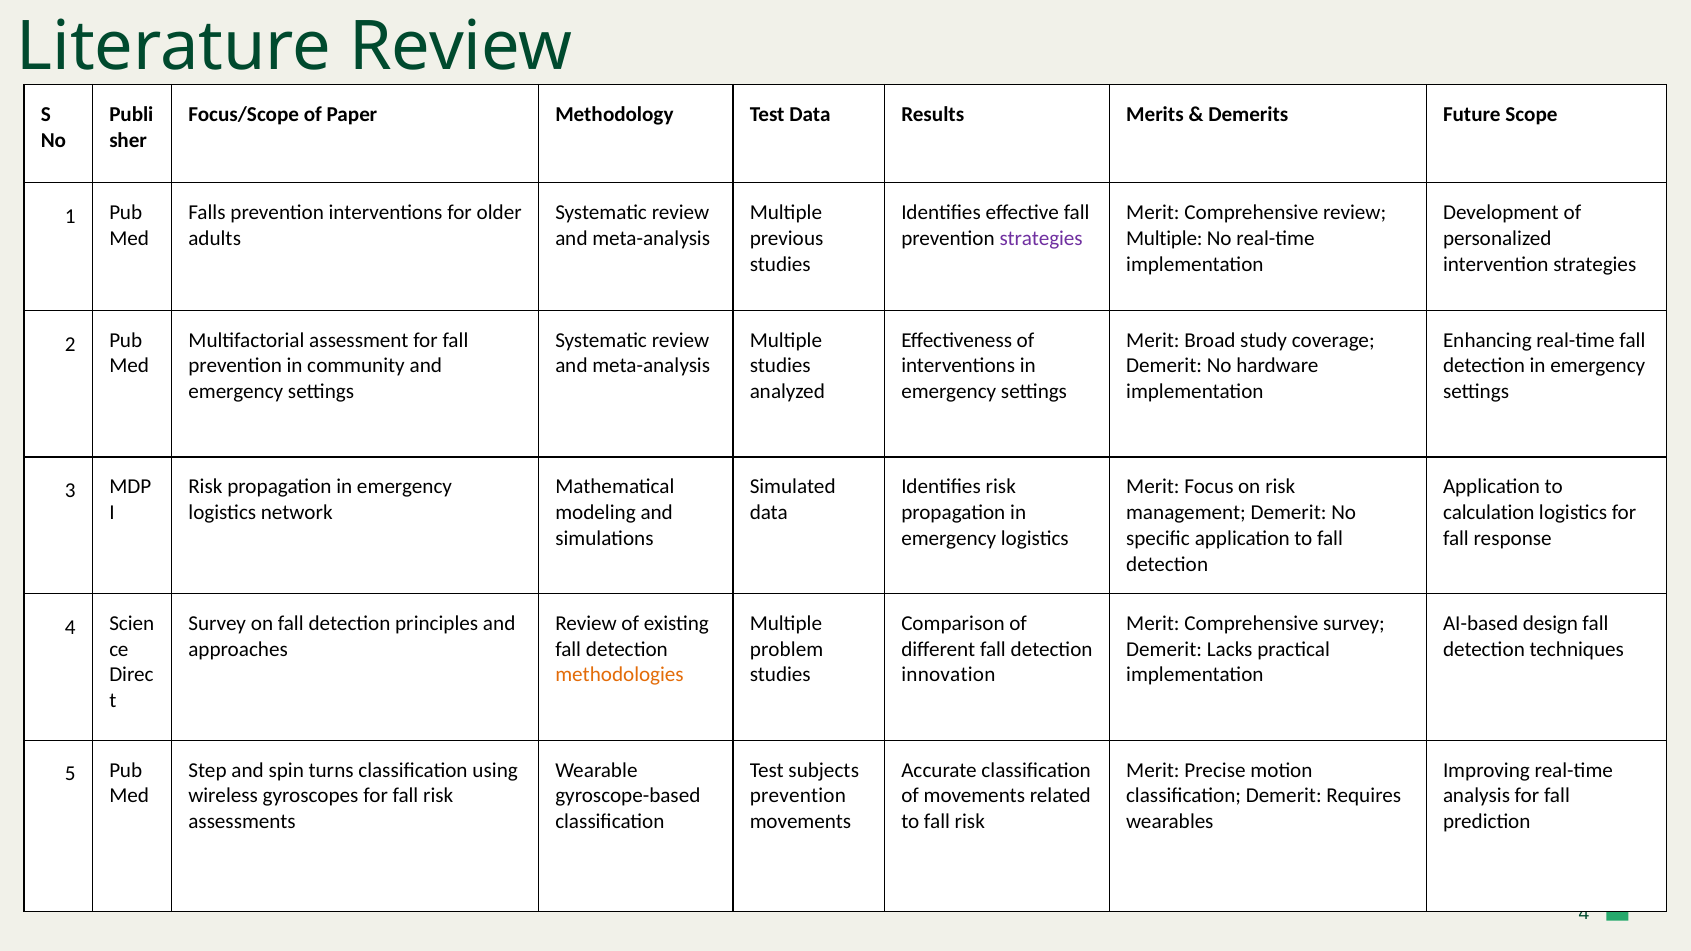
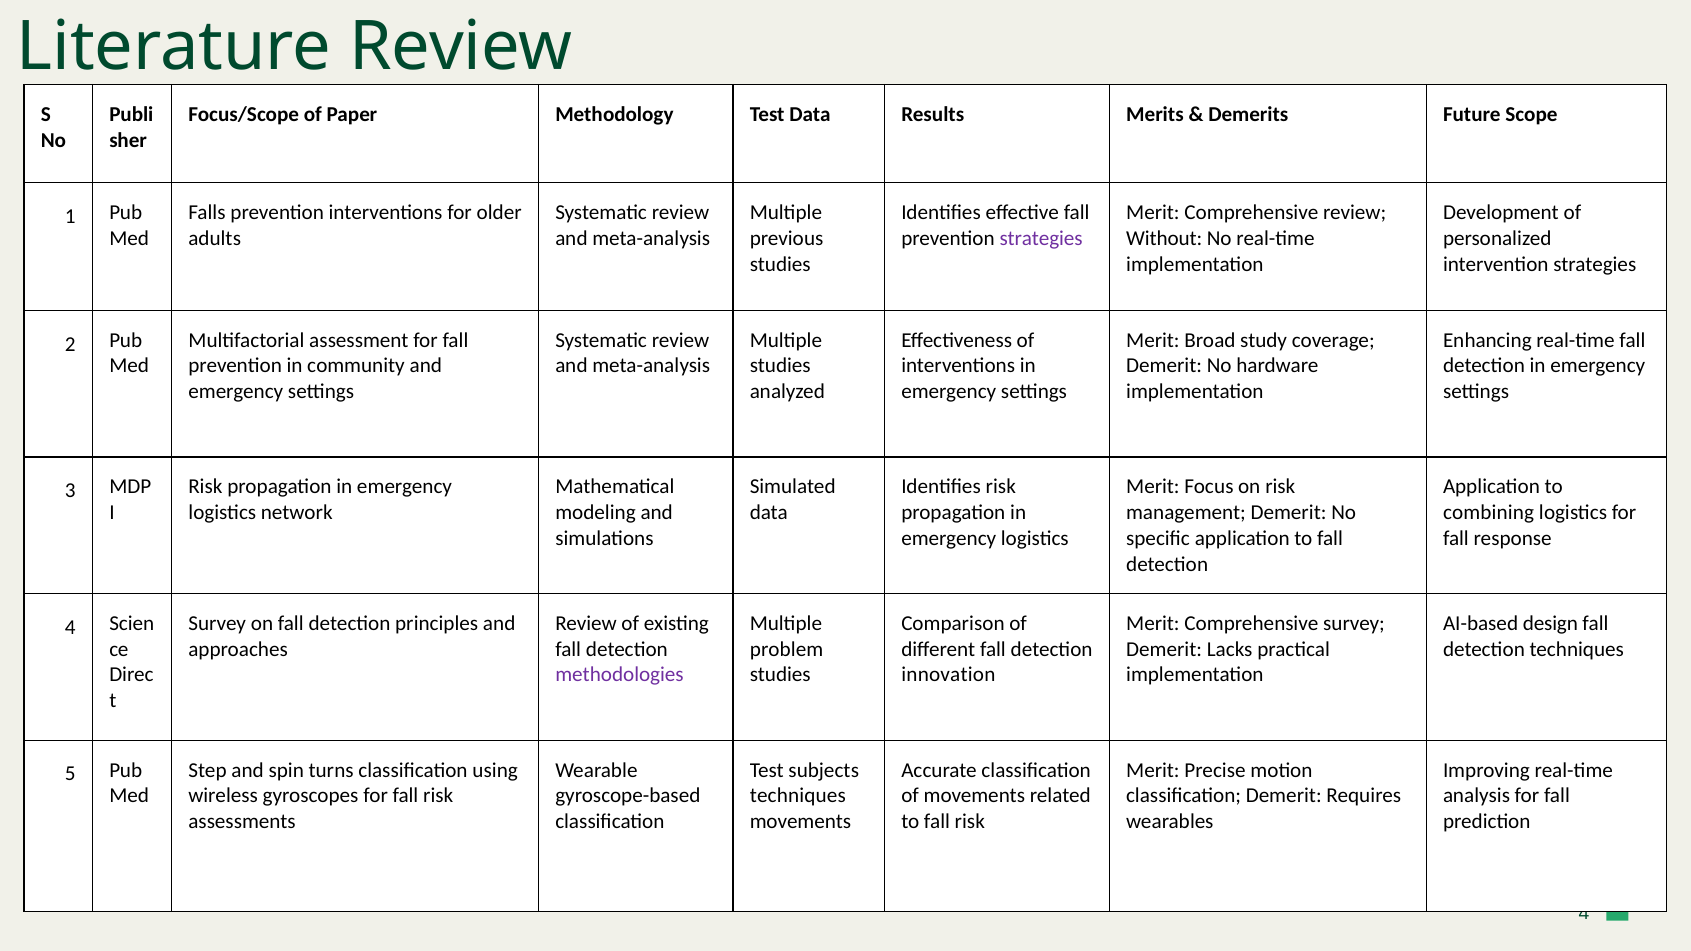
Multiple at (1164, 238): Multiple -> Without
calculation: calculation -> combining
methodologies colour: orange -> purple
prevention at (798, 796): prevention -> techniques
